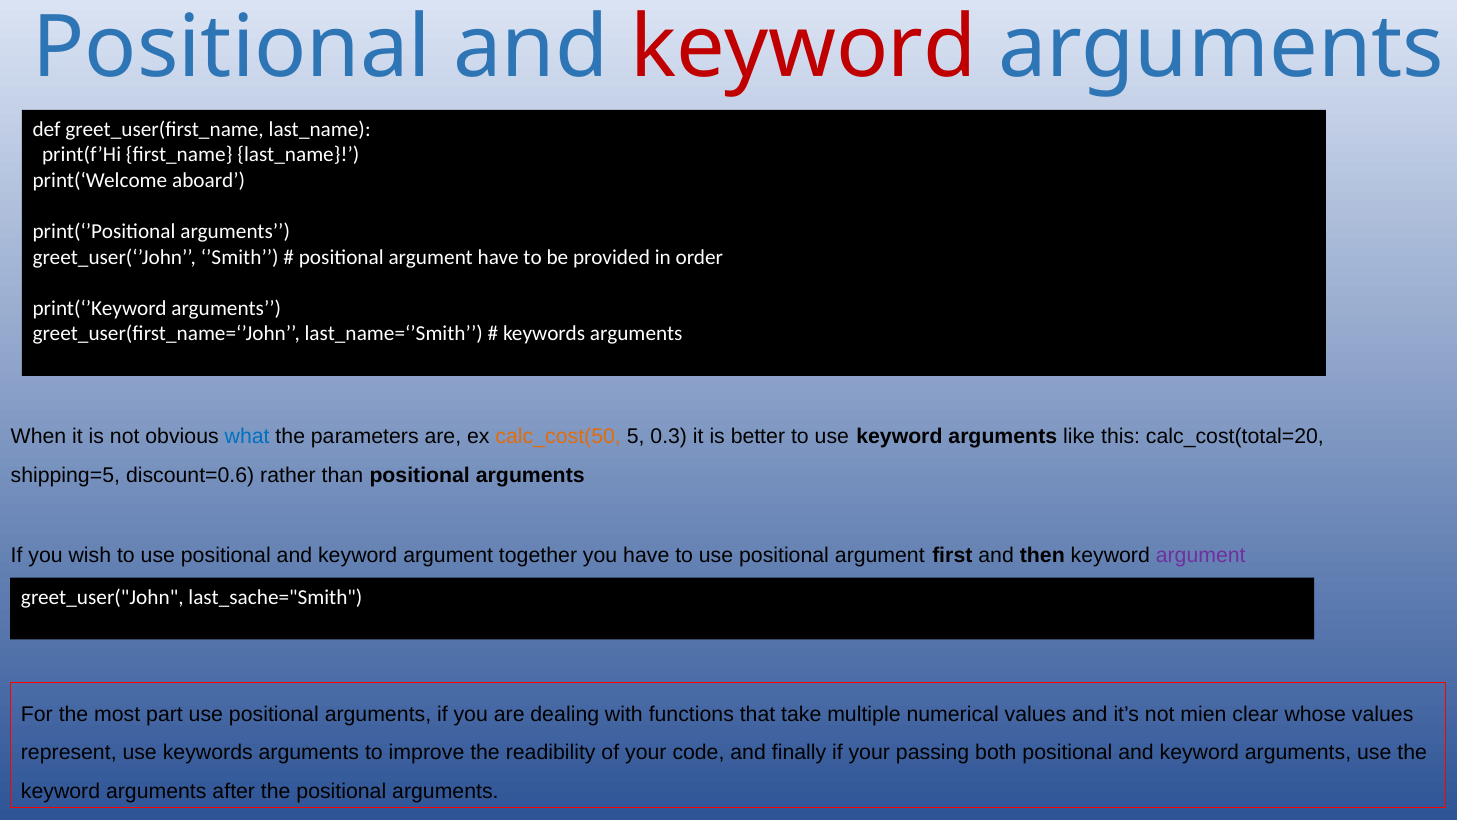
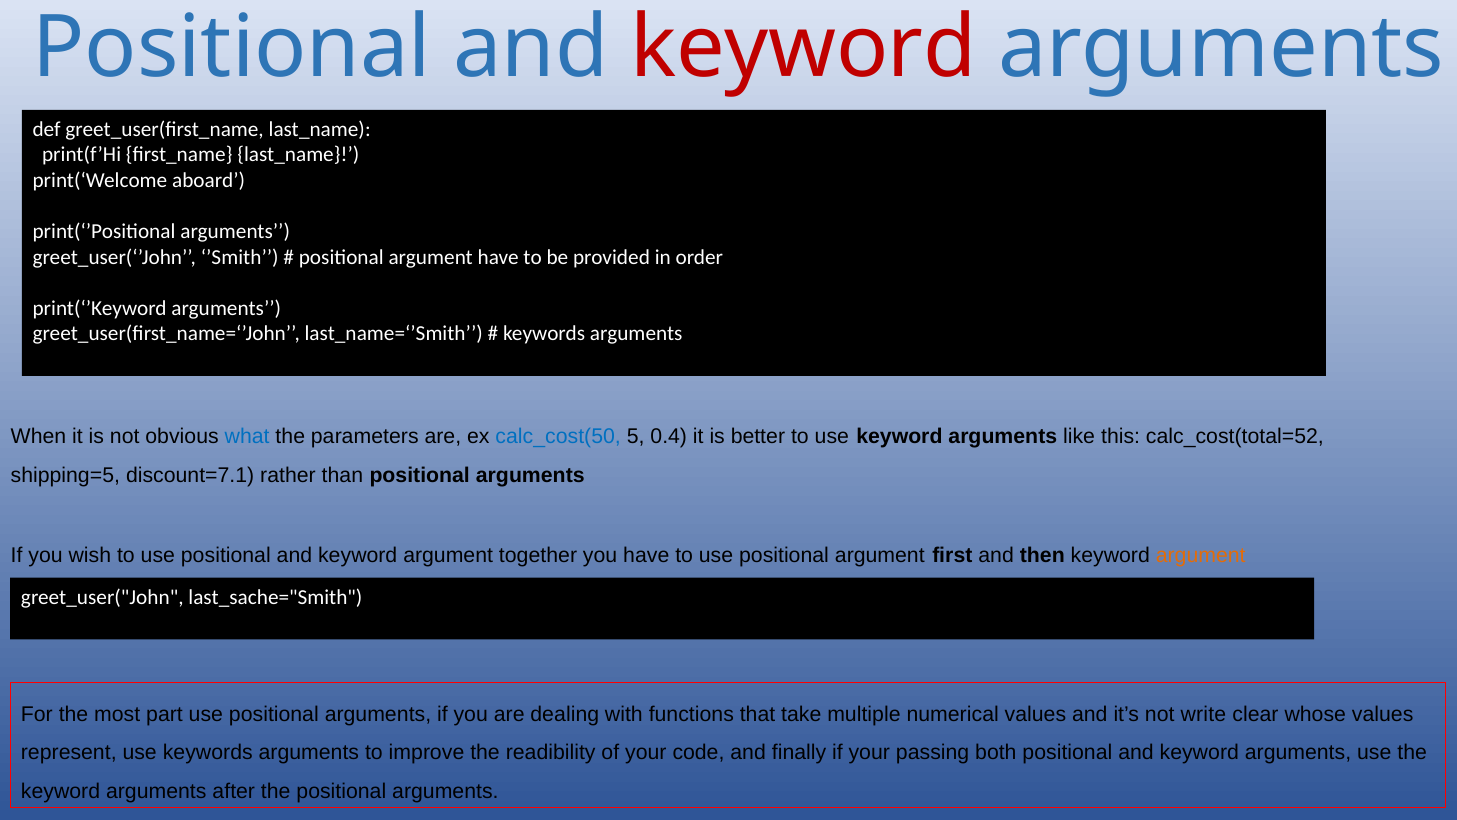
calc_cost(50 colour: orange -> blue
0.3: 0.3 -> 0.4
calc_cost(total=20: calc_cost(total=20 -> calc_cost(total=52
discount=0.6: discount=0.6 -> discount=7.1
argument at (1201, 555) colour: purple -> orange
mien: mien -> write
